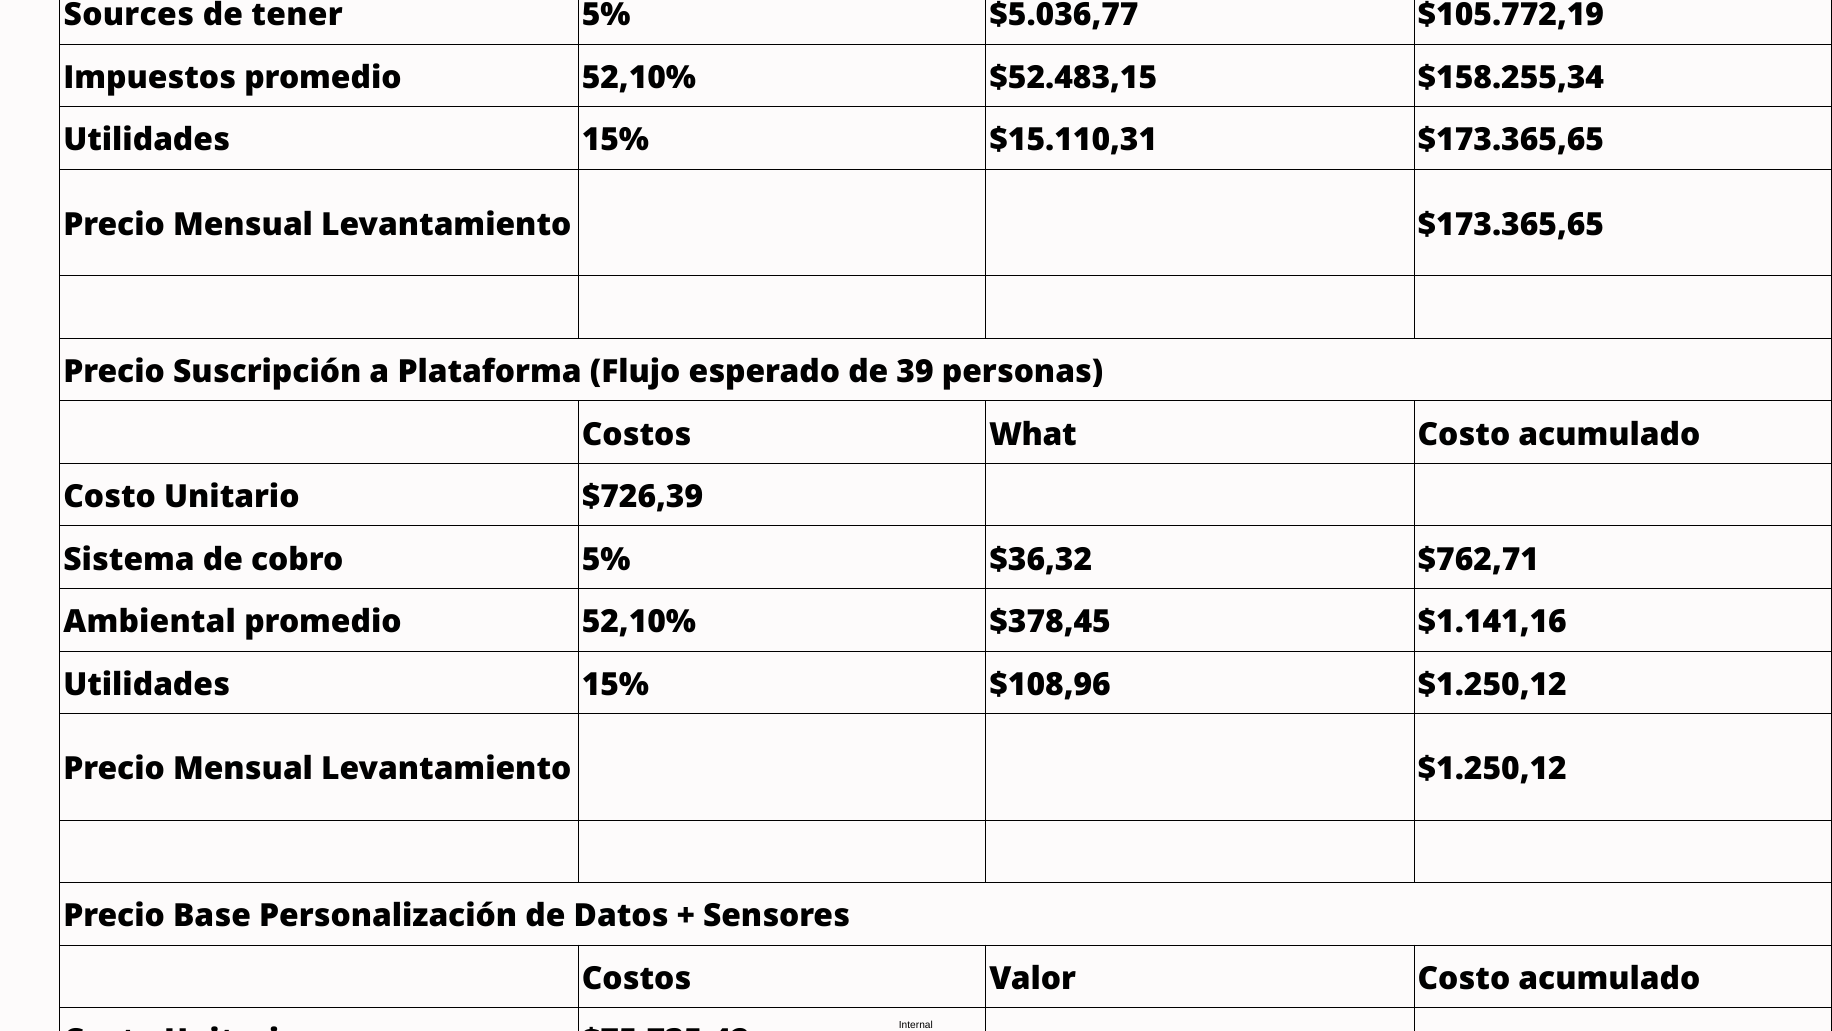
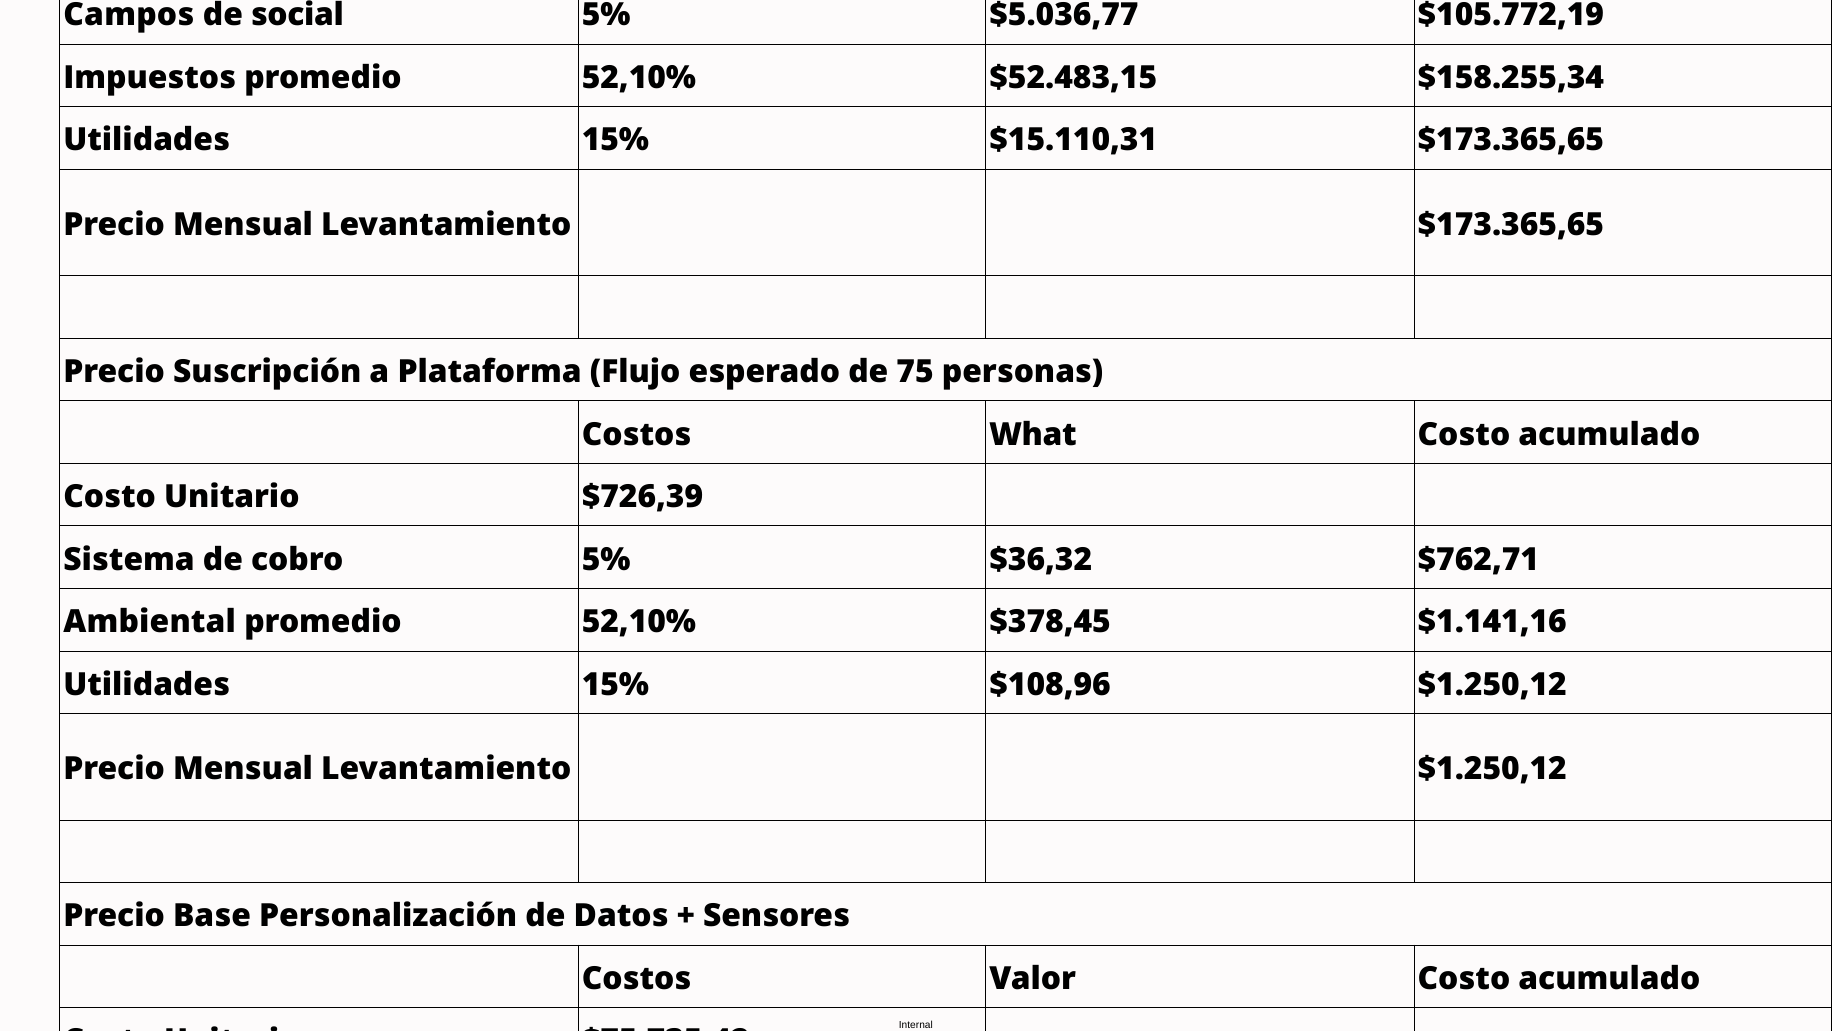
Sources: Sources -> Campos
tener: tener -> social
39: 39 -> 75
